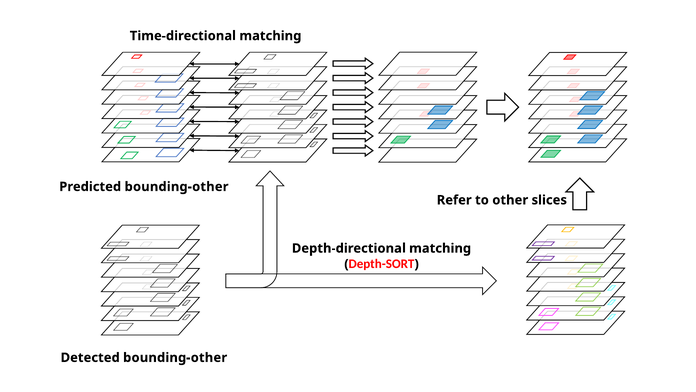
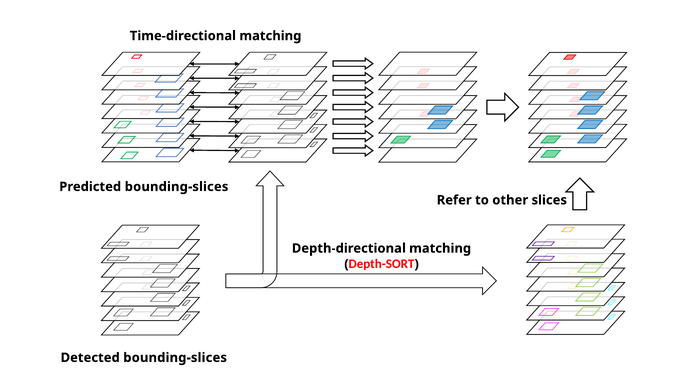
Predicted bounding-other: bounding-other -> bounding-slices
Detected bounding-other: bounding-other -> bounding-slices
